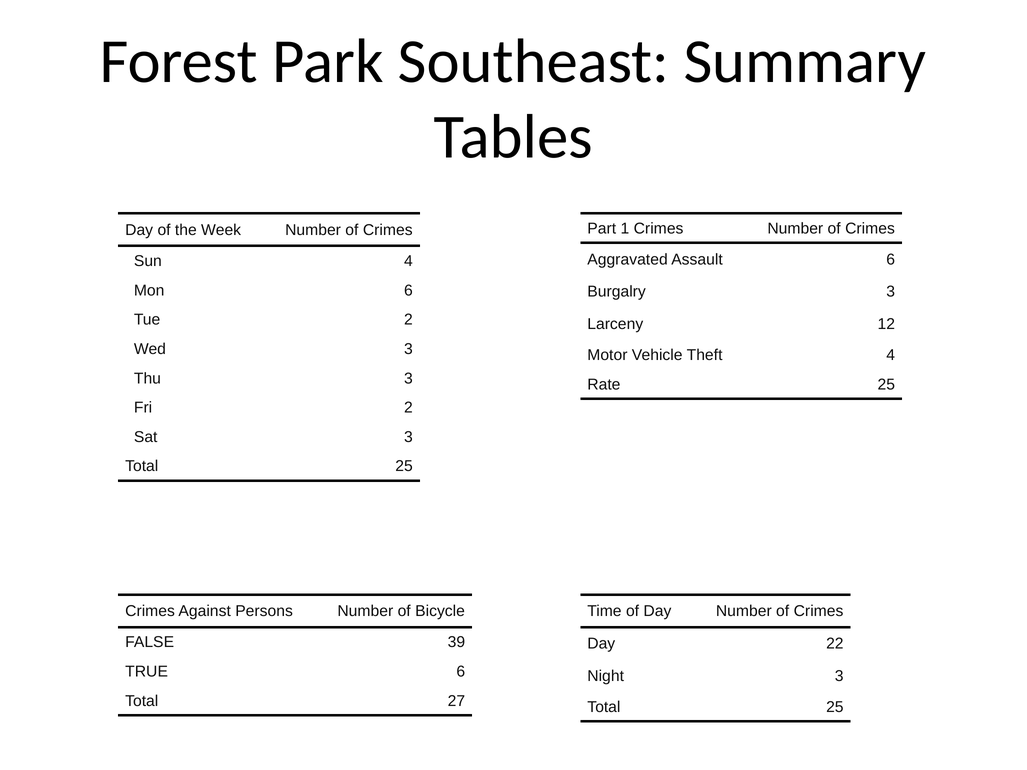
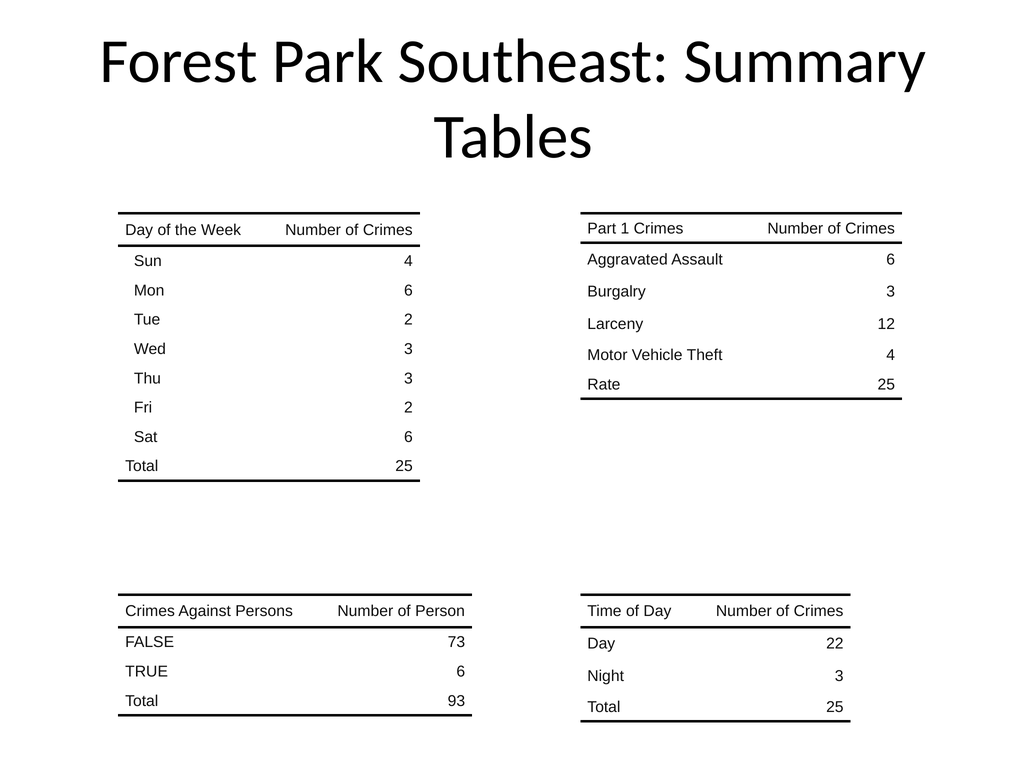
Sat 3: 3 -> 6
Bicycle: Bicycle -> Person
39: 39 -> 73
27: 27 -> 93
